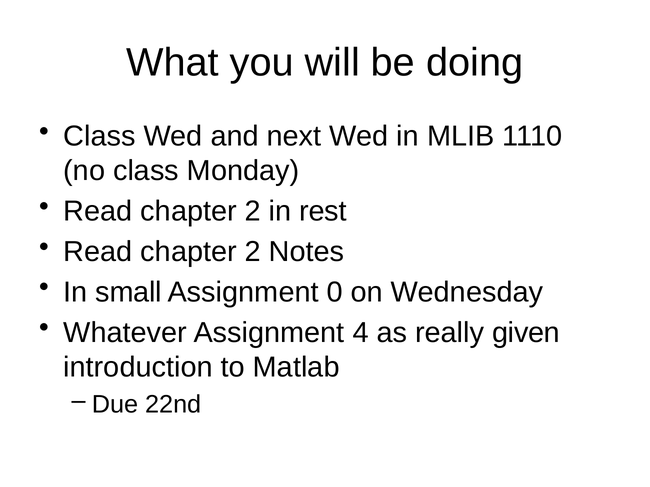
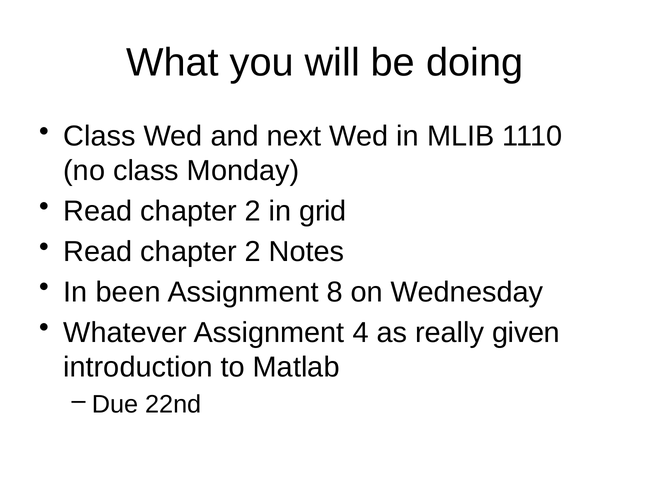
rest: rest -> grid
small: small -> been
0: 0 -> 8
